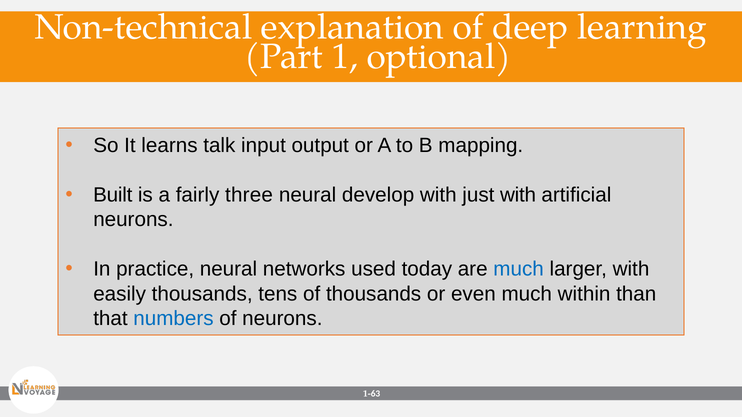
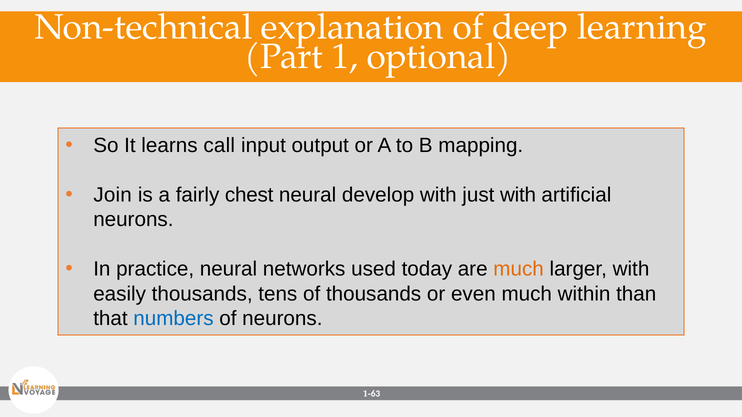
talk: talk -> call
Built: Built -> Join
three: three -> chest
much at (519, 269) colour: blue -> orange
